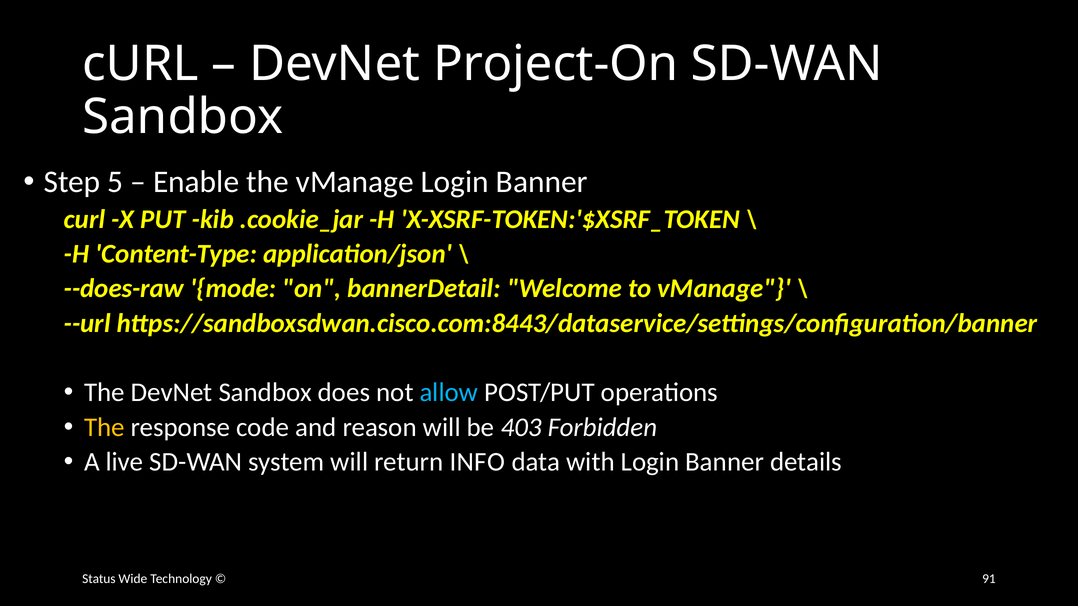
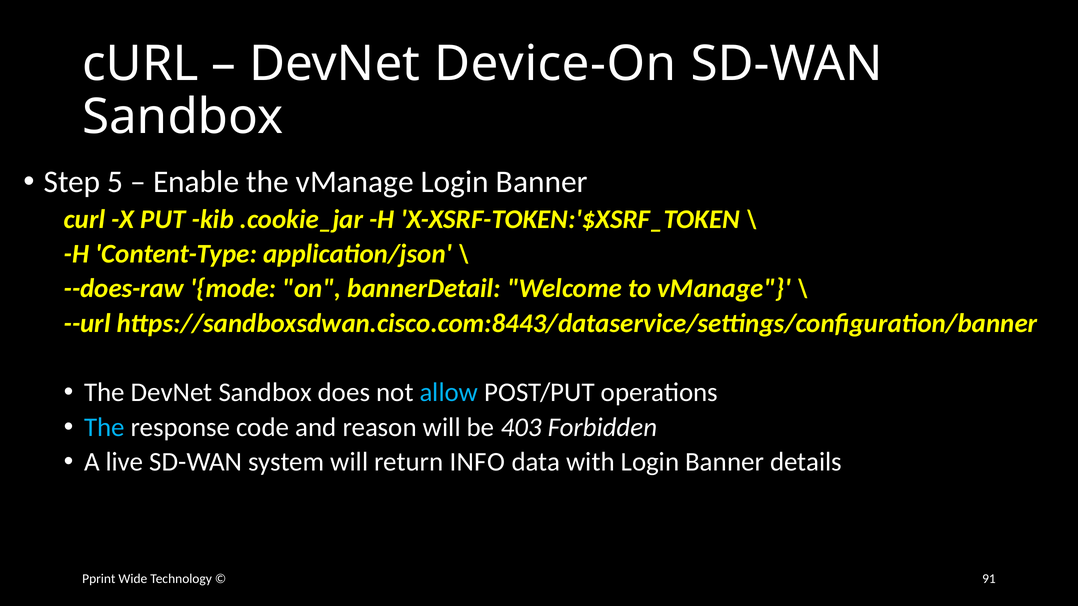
Project-On: Project-On -> Device-On
The at (104, 428) colour: yellow -> light blue
Status: Status -> Pprint
